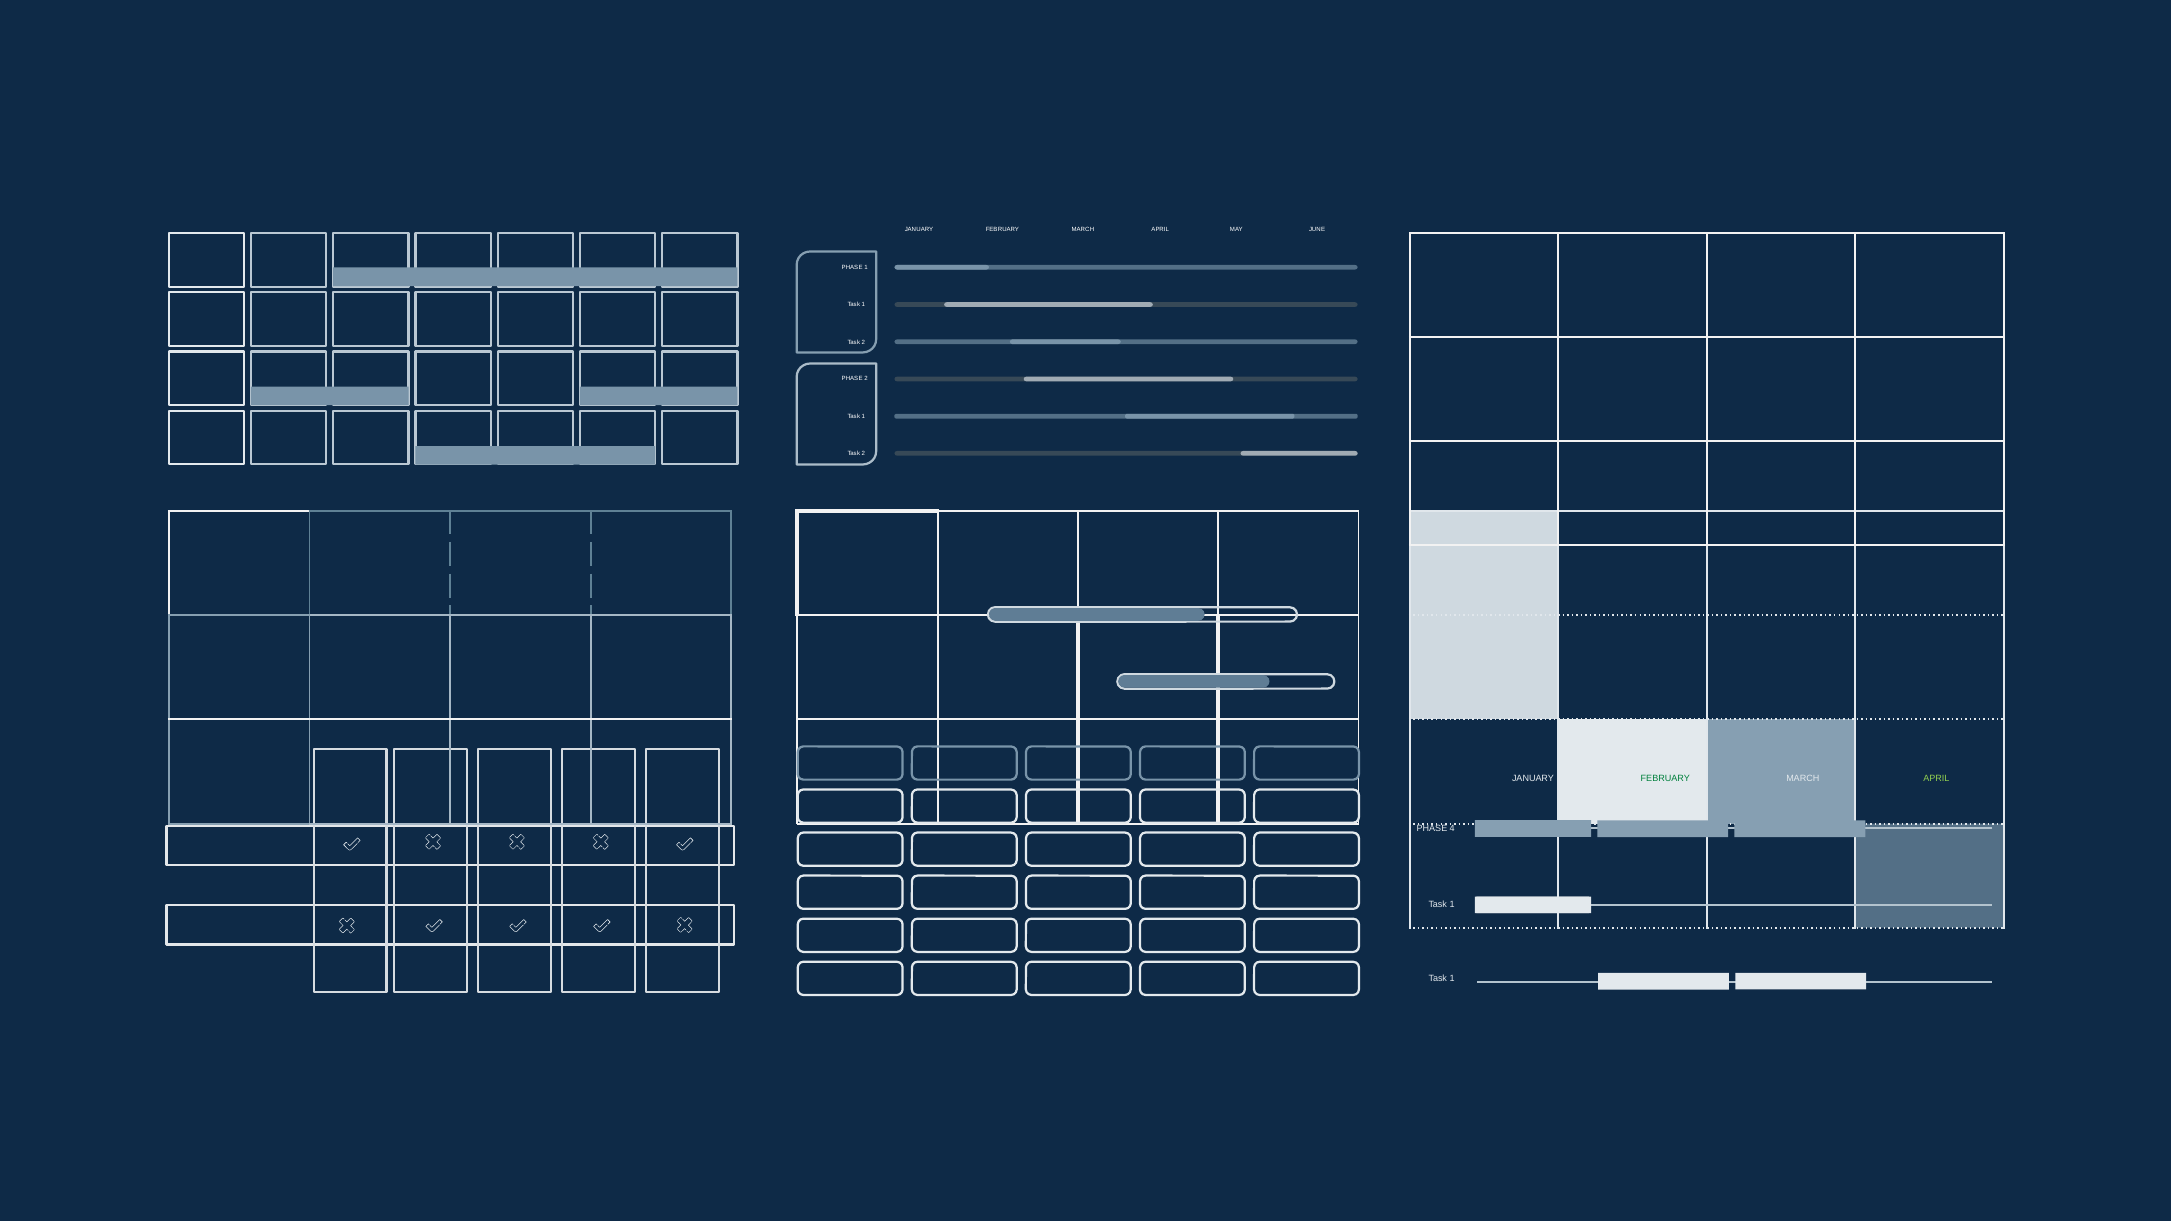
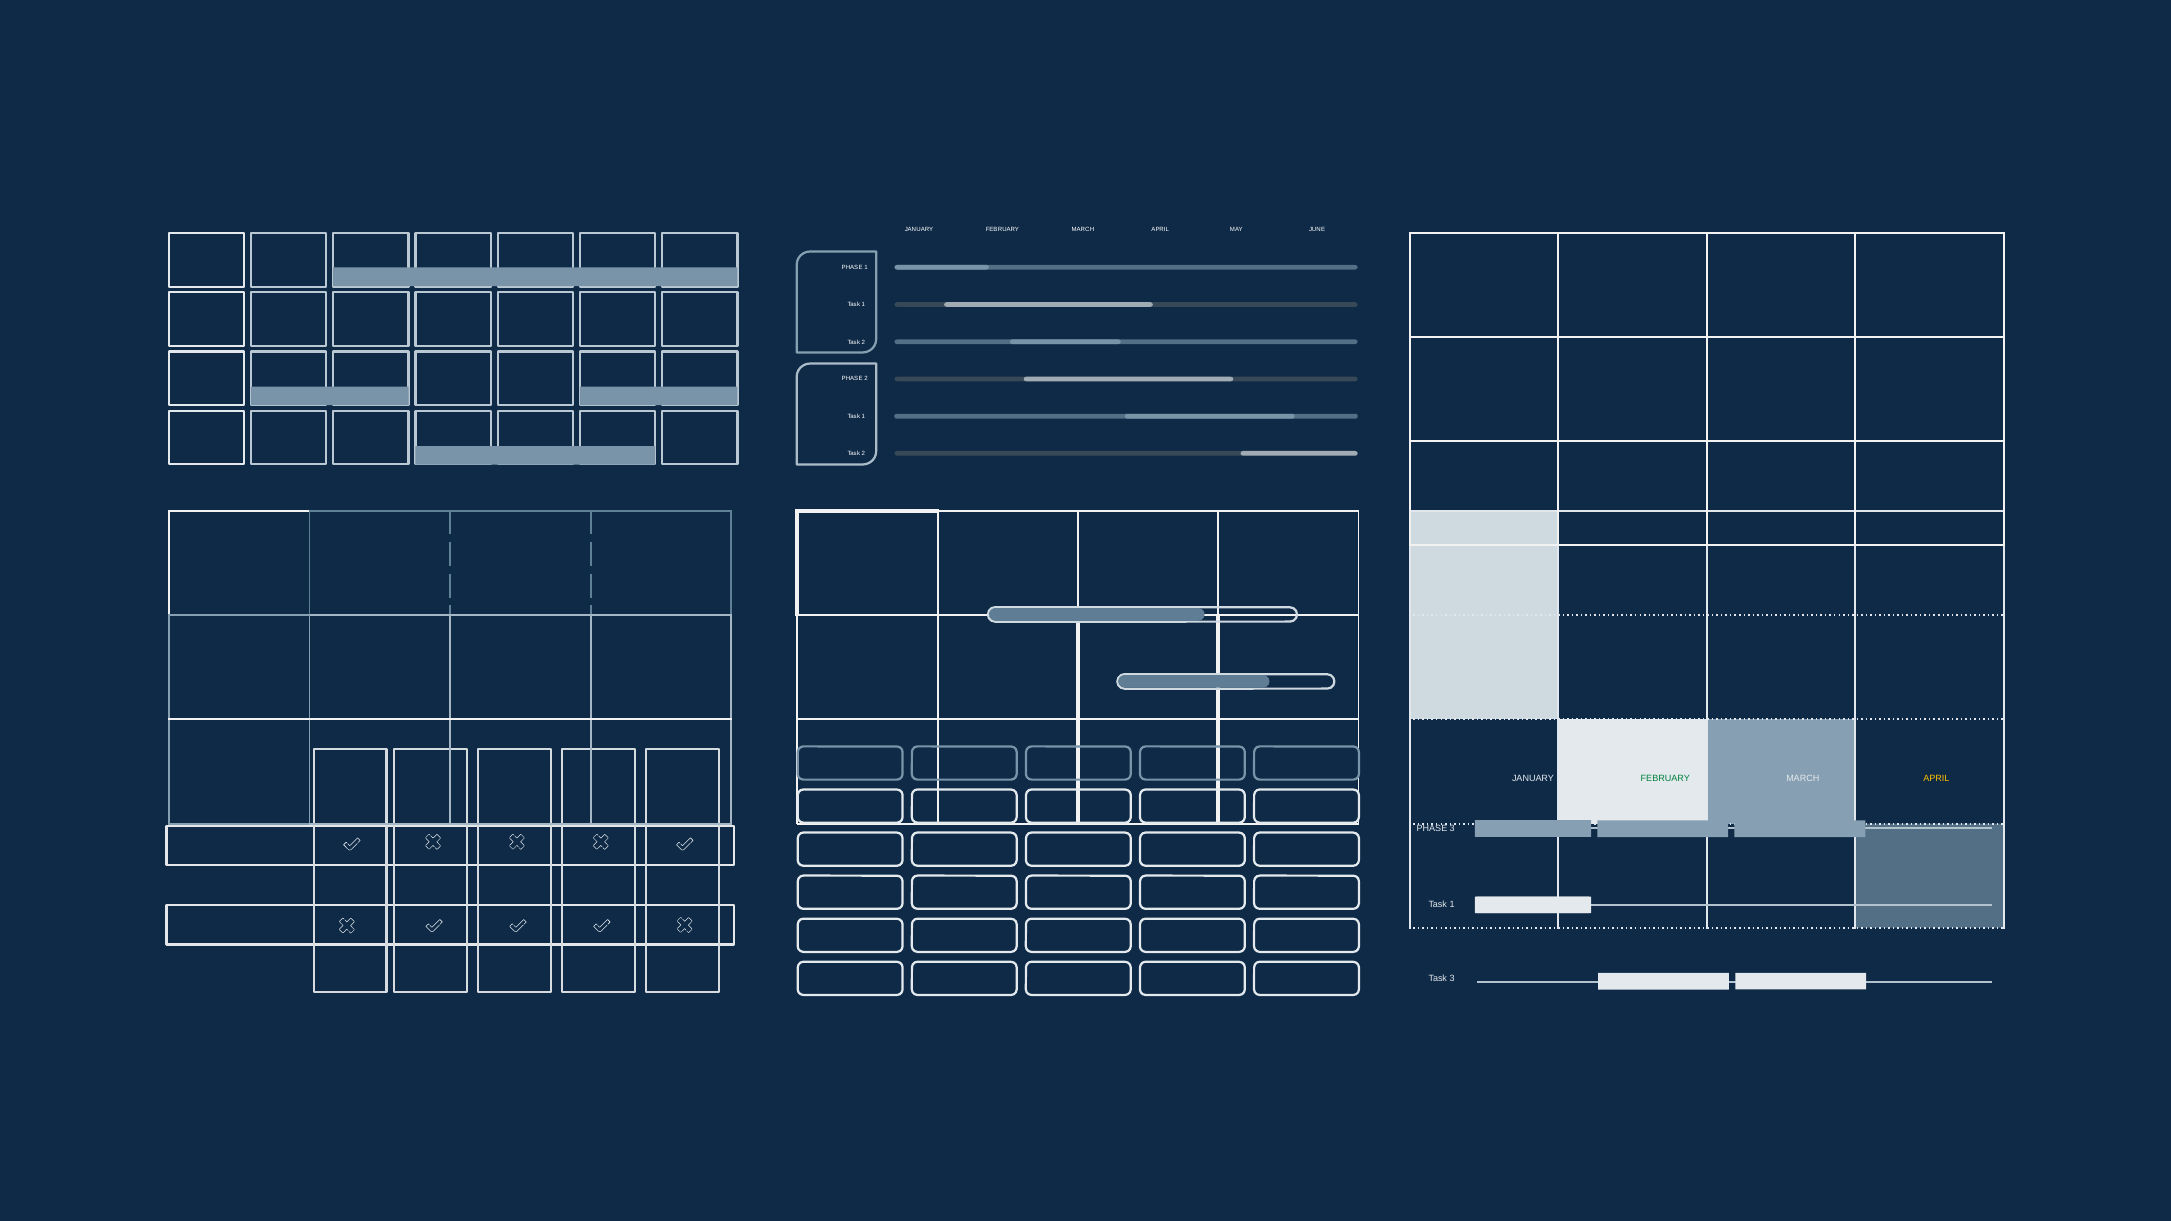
APRIL at (1936, 779) colour: light green -> yellow
PHASE 4: 4 -> 3
1 at (1452, 979): 1 -> 3
